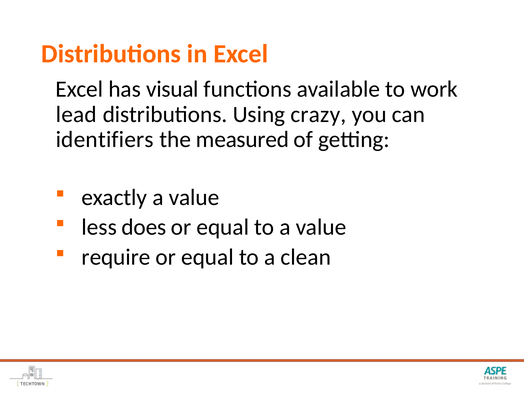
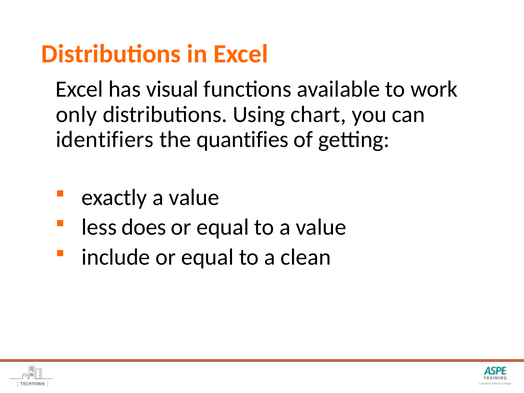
lead: lead -> only
crazy: crazy -> chart
measured: measured -> quantifies
require: require -> include
